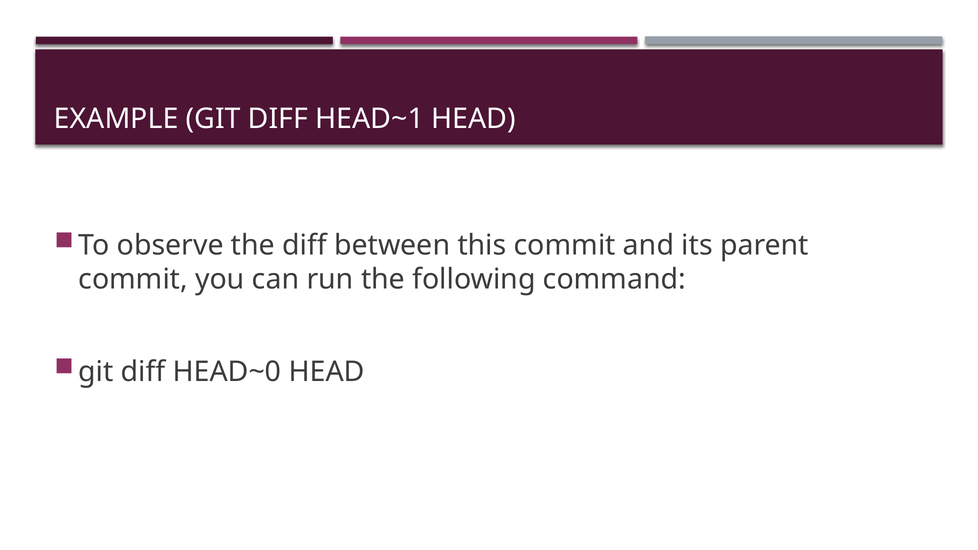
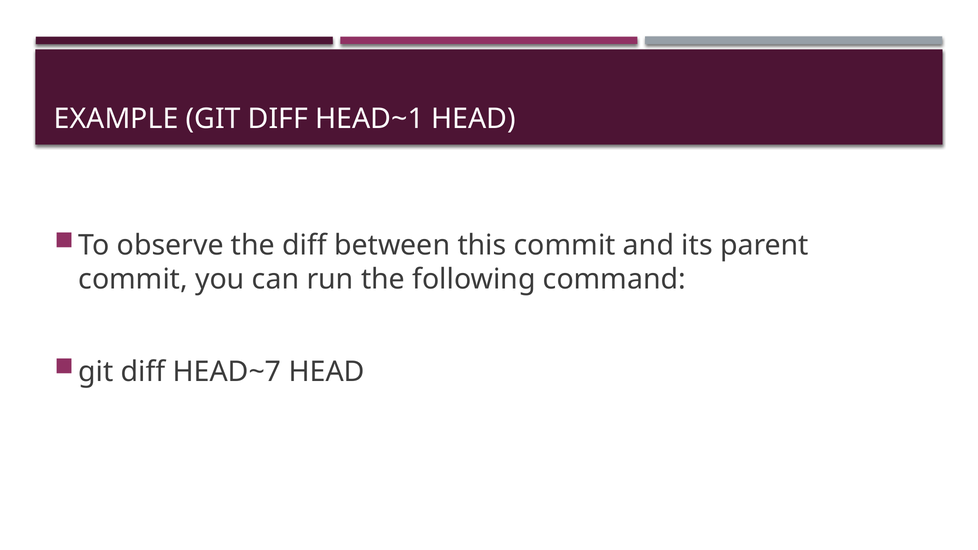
HEAD~0: HEAD~0 -> HEAD~7
